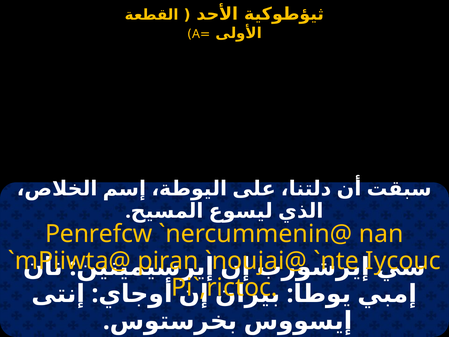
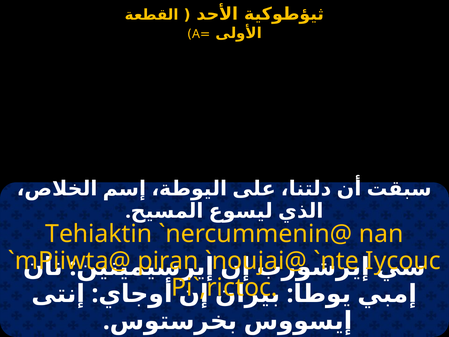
Penrefcw: Penrefcw -> Tehiaktin
